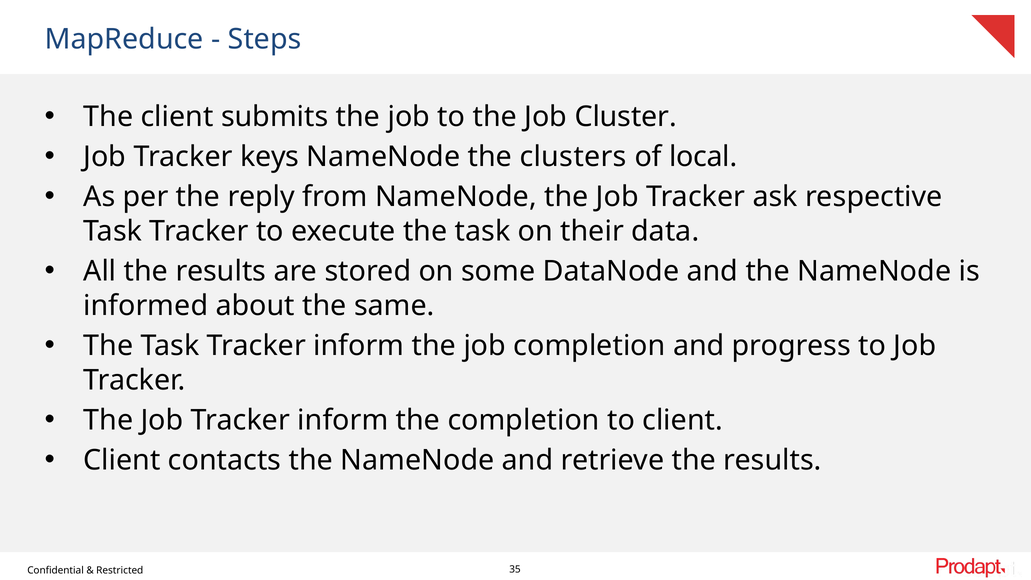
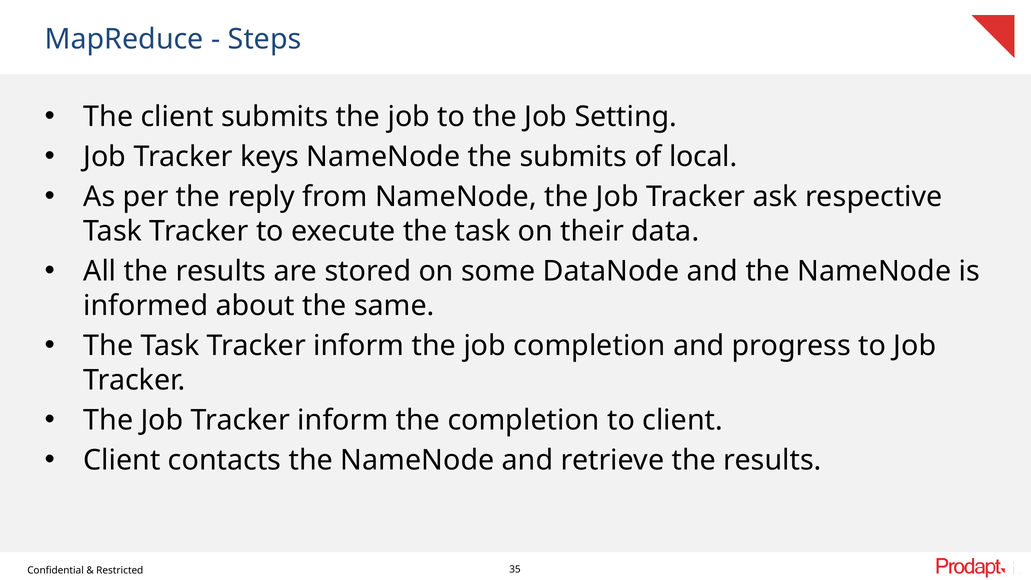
Cluster: Cluster -> Setting
the clusters: clusters -> submits
